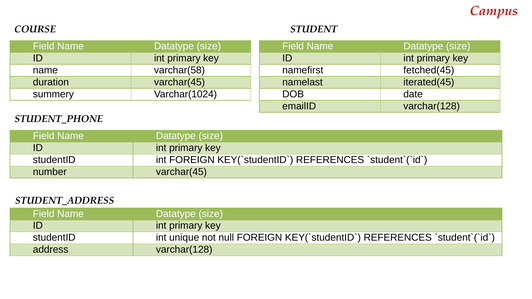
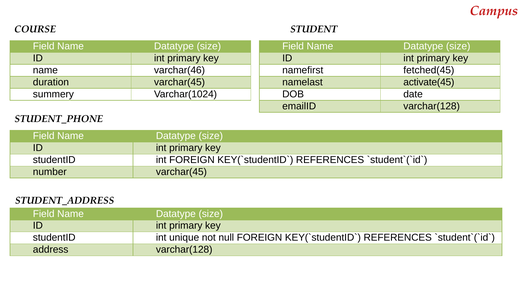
varchar(58: varchar(58 -> varchar(46
iterated(45: iterated(45 -> activate(45
